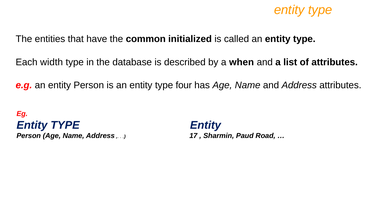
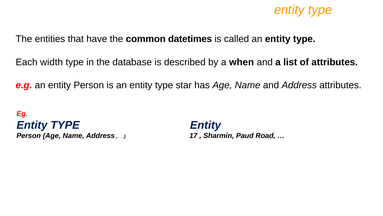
initialized: initialized -> datetimes
four: four -> star
